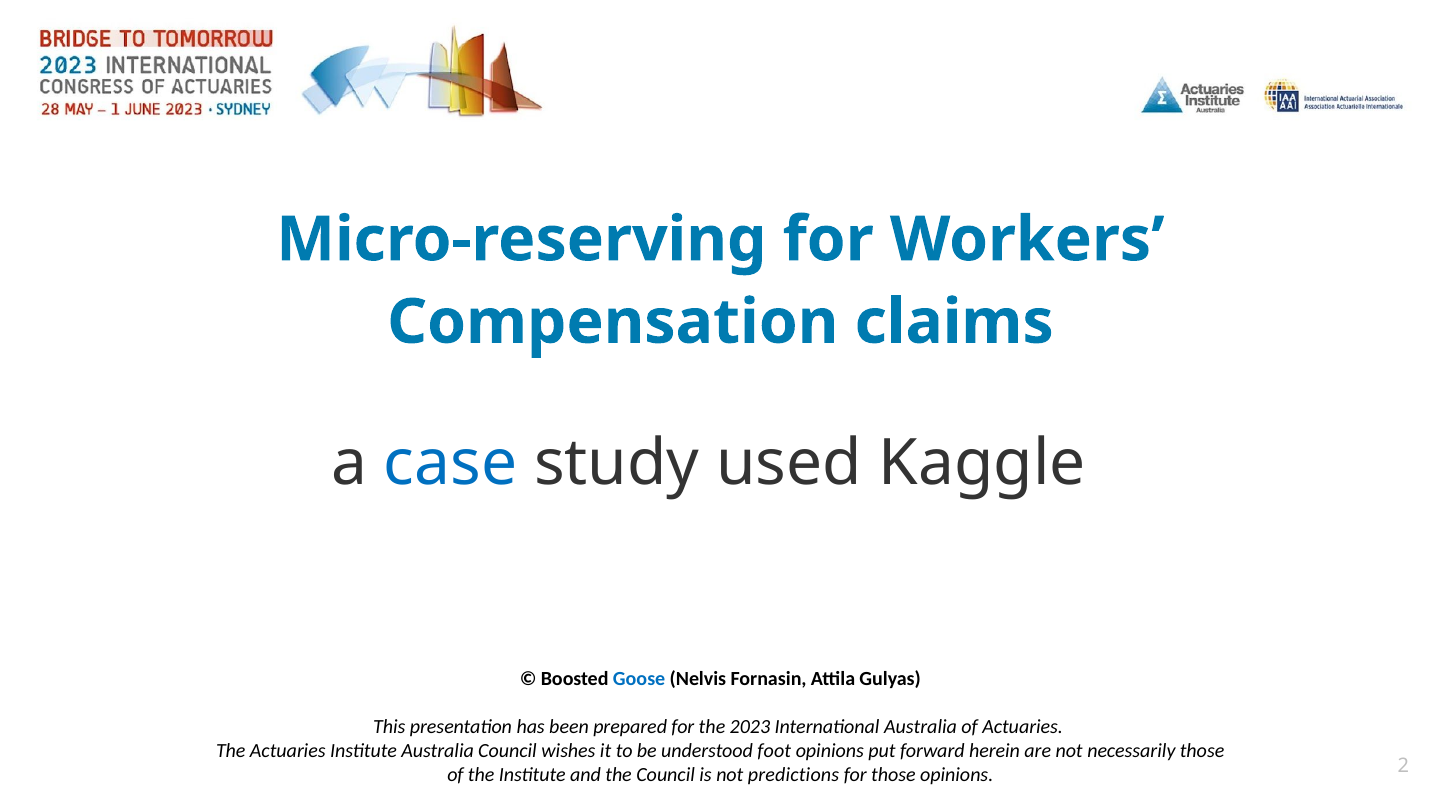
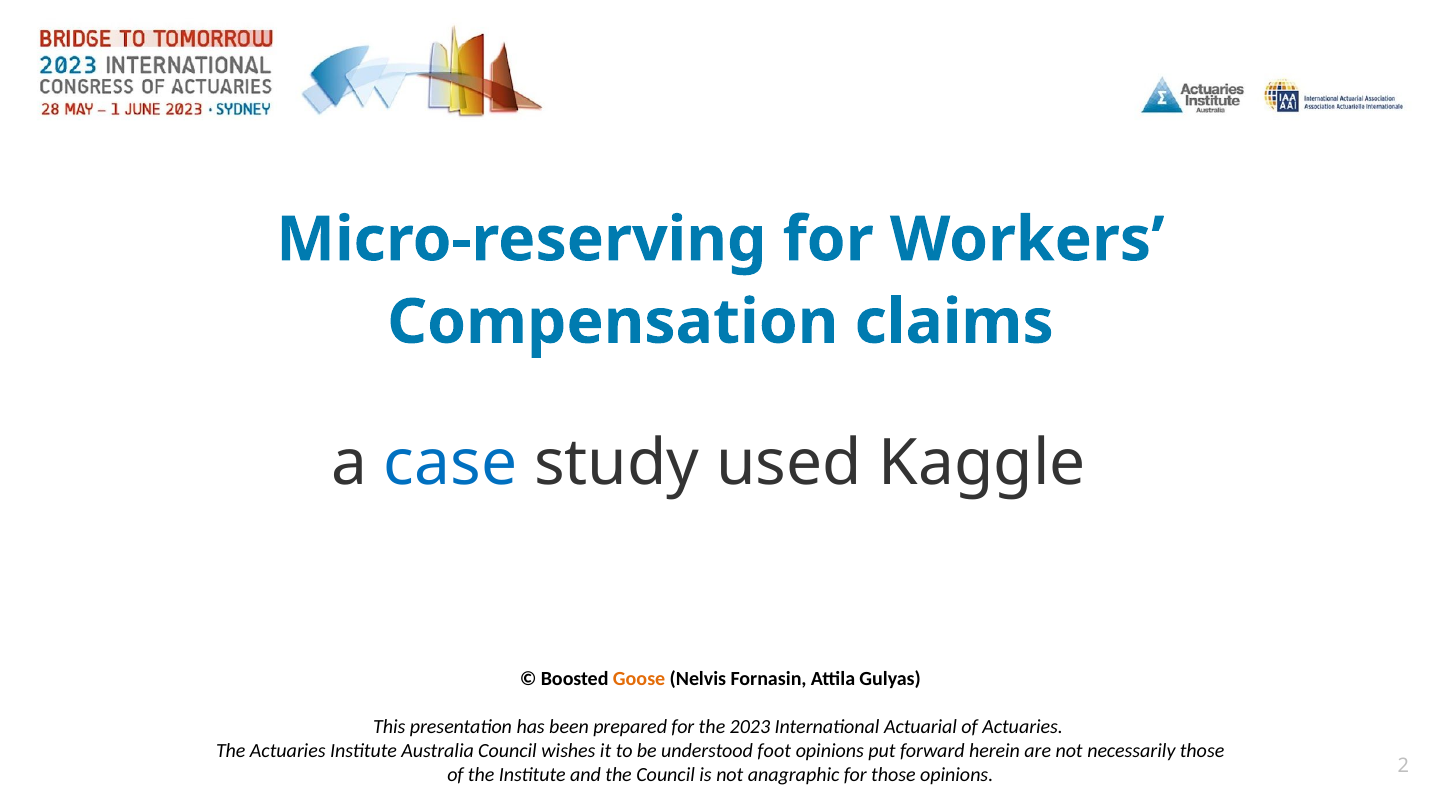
Goose colour: blue -> orange
International Australia: Australia -> Actuarial
predictions: predictions -> anagraphic
